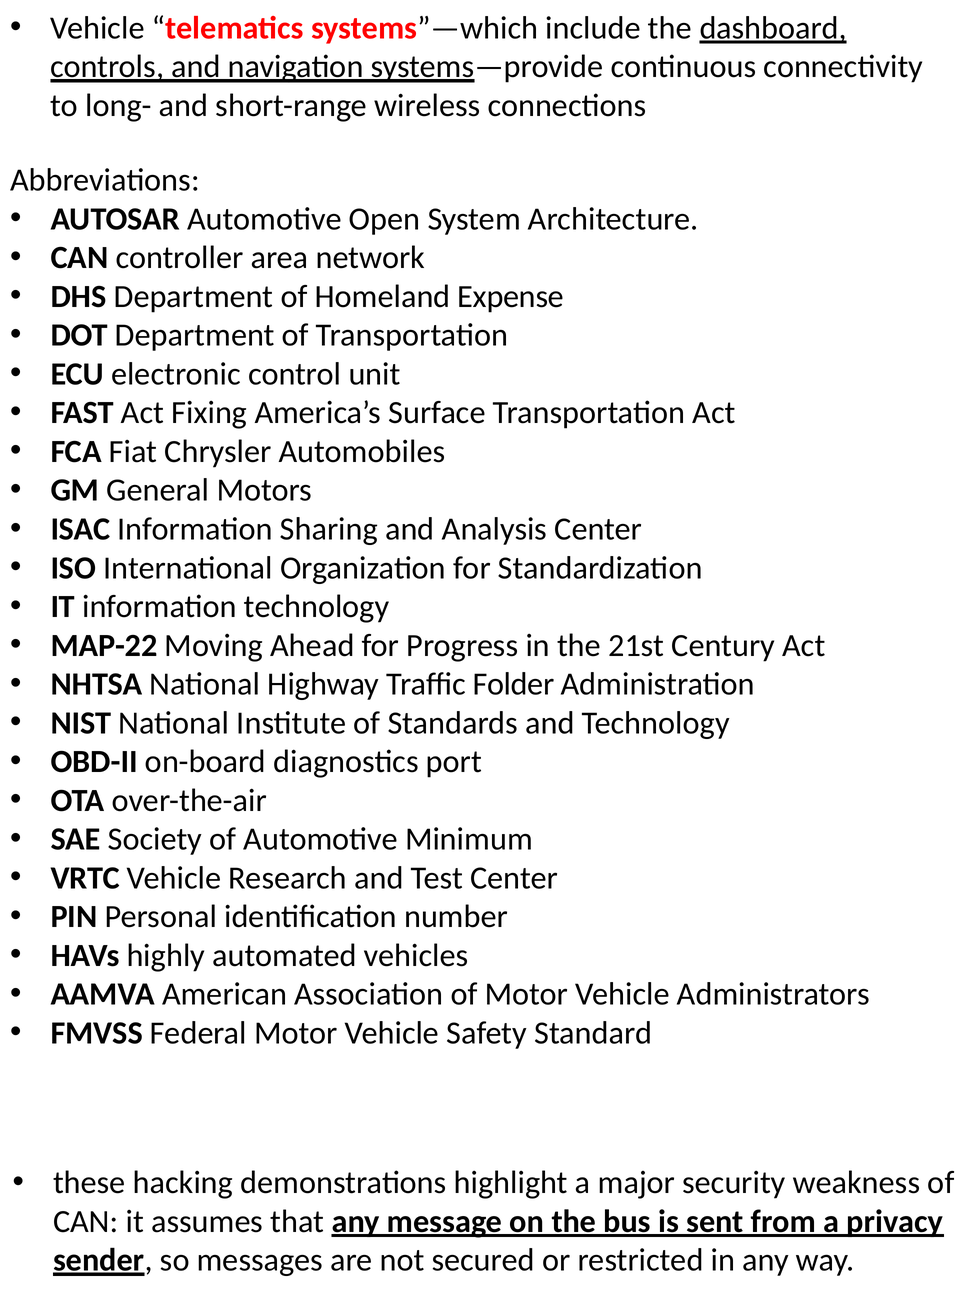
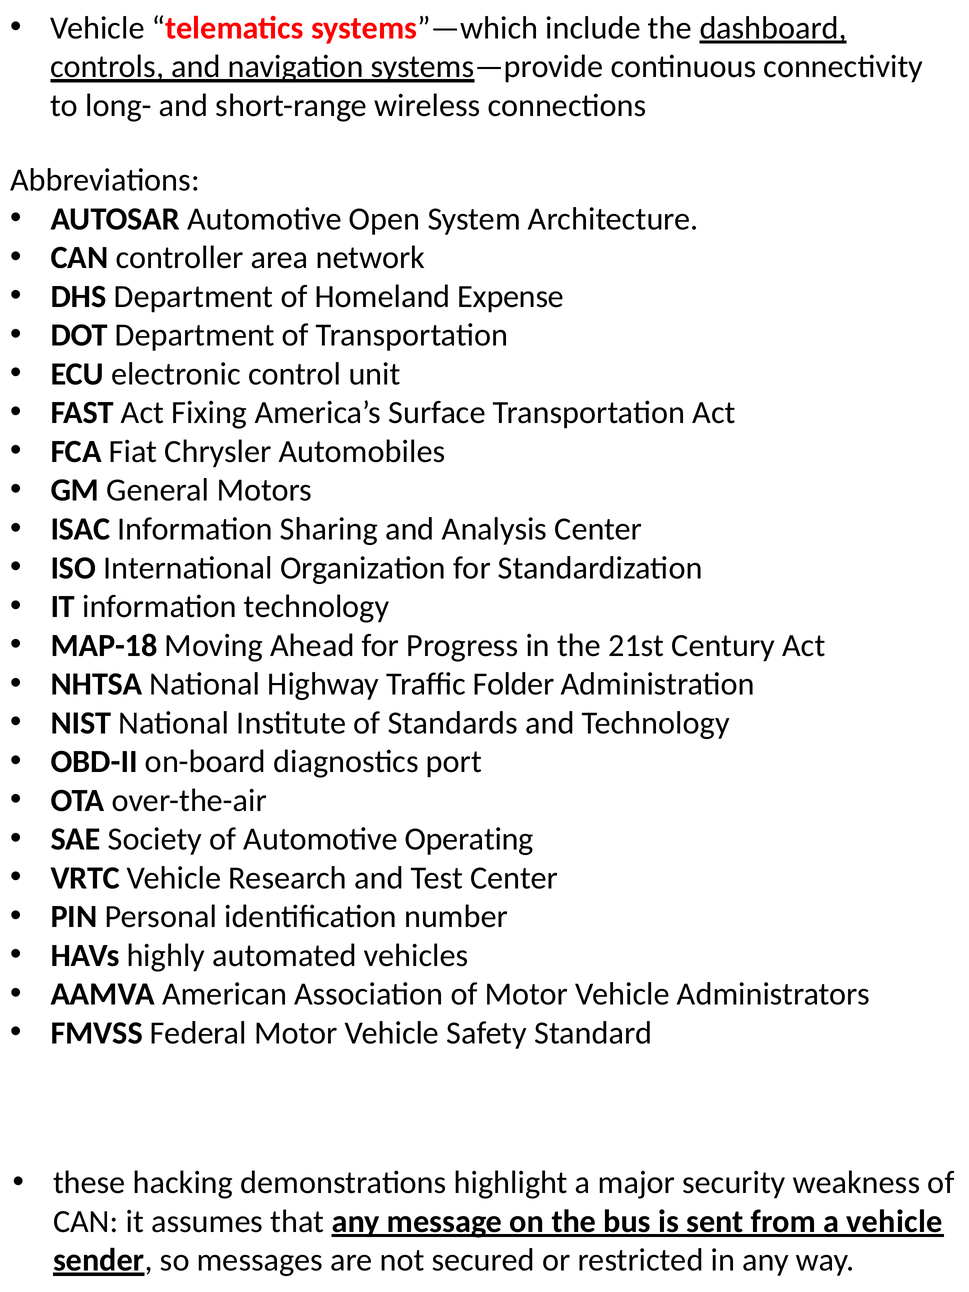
MAP-22: MAP-22 -> MAP-18
Minimum: Minimum -> Operating
a privacy: privacy -> vehicle
